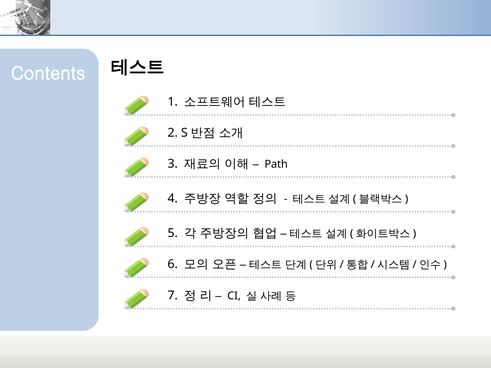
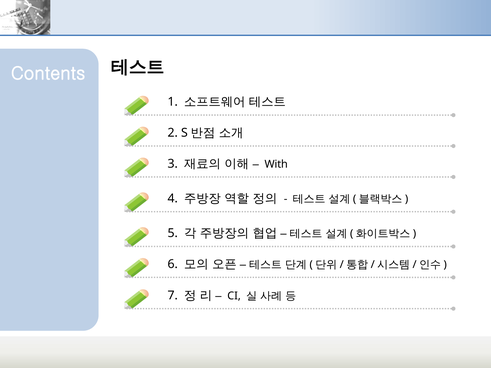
Path: Path -> With
